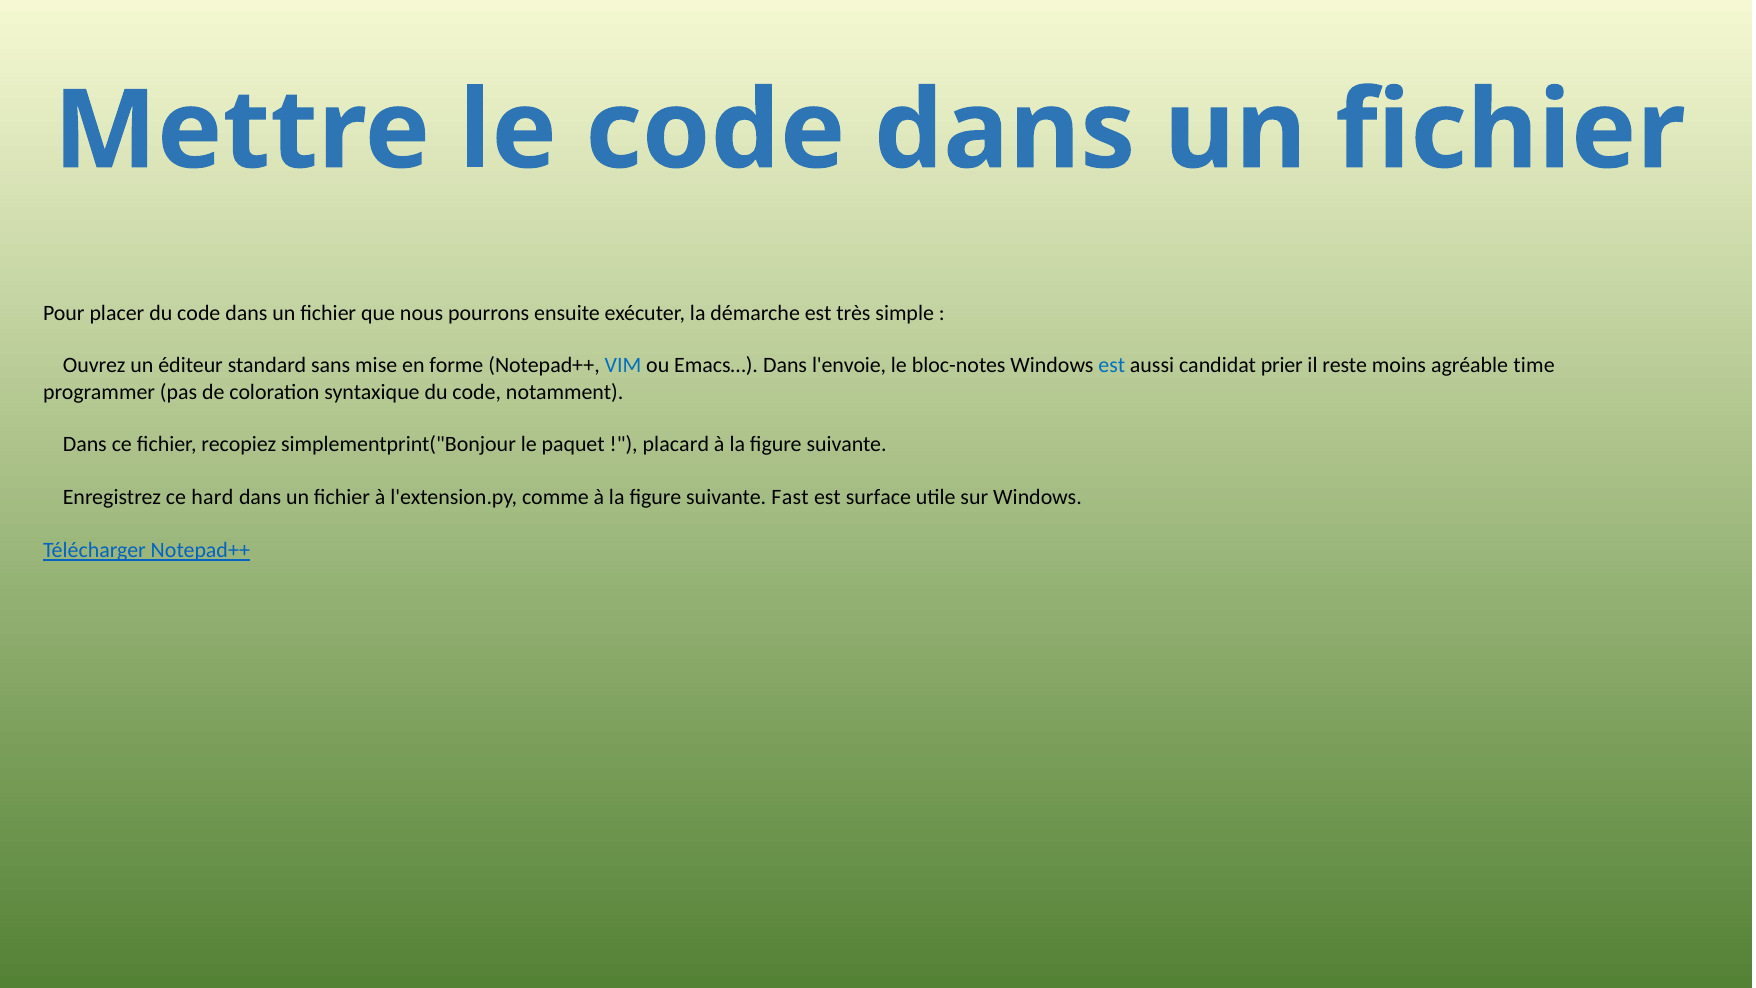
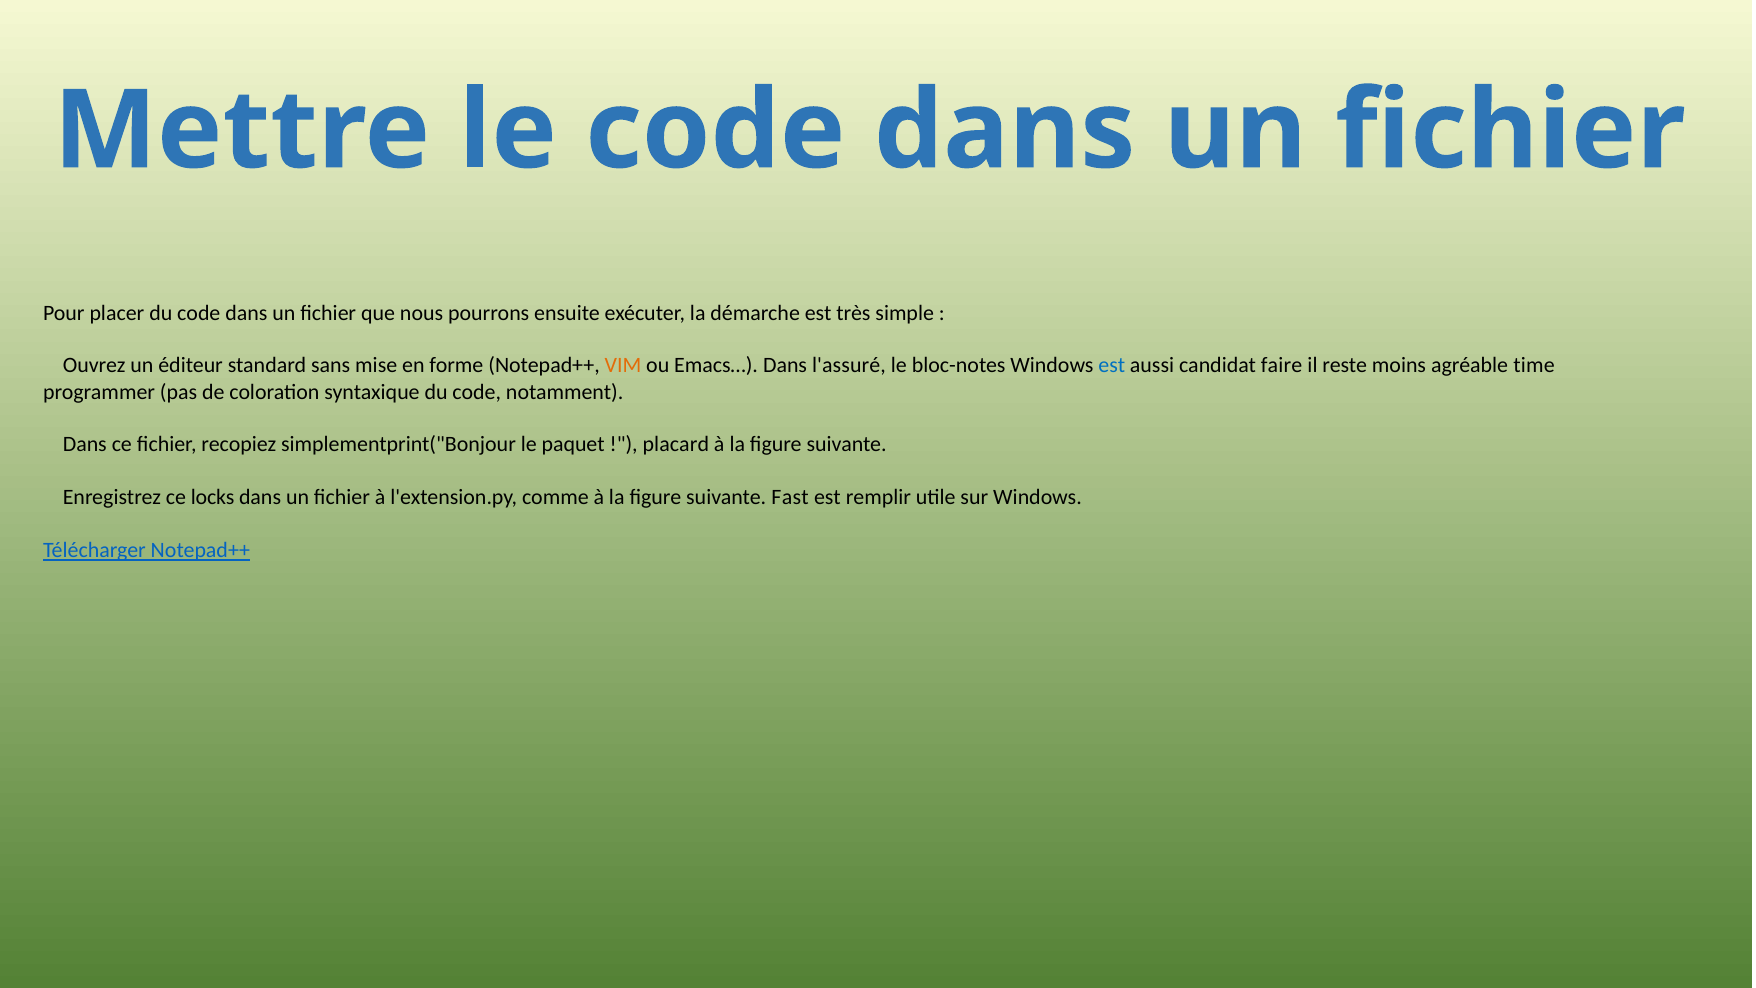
VIM colour: blue -> orange
l'envoie: l'envoie -> l'assuré
prier: prier -> faire
hard: hard -> locks
surface: surface -> remplir
